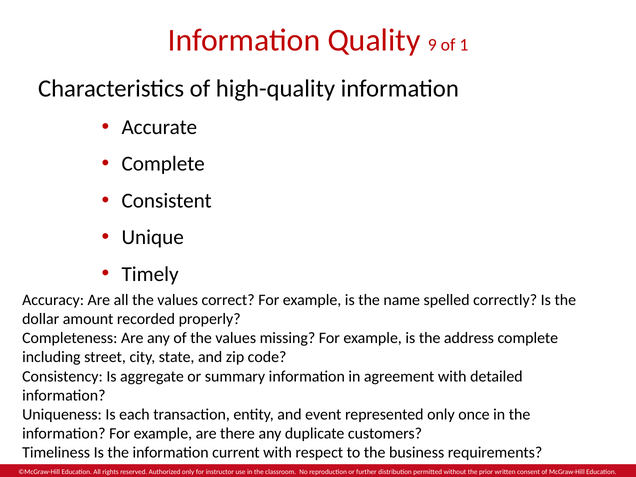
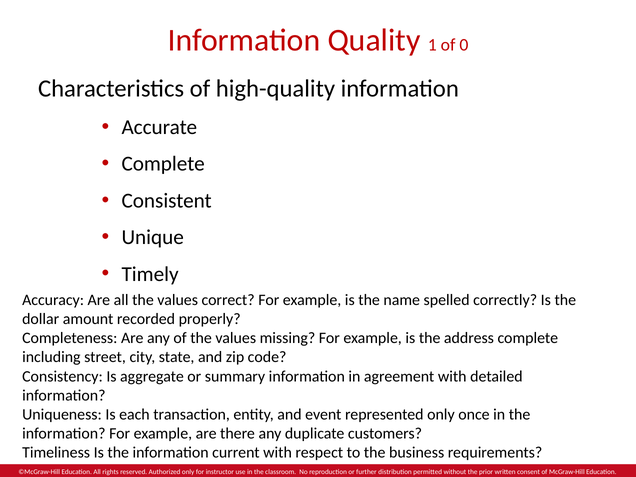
9: 9 -> 1
1: 1 -> 0
